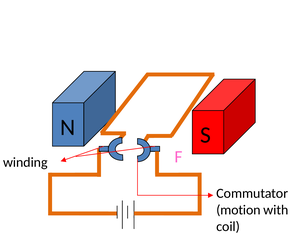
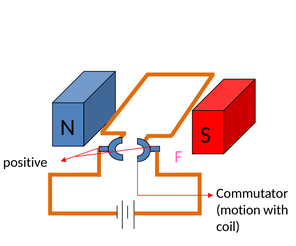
winding: winding -> positive
